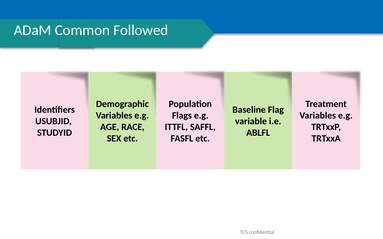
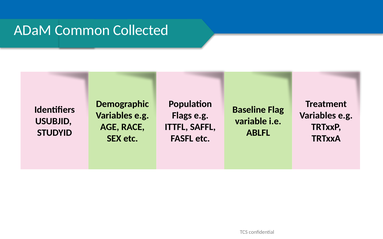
Followed: Followed -> Collected
